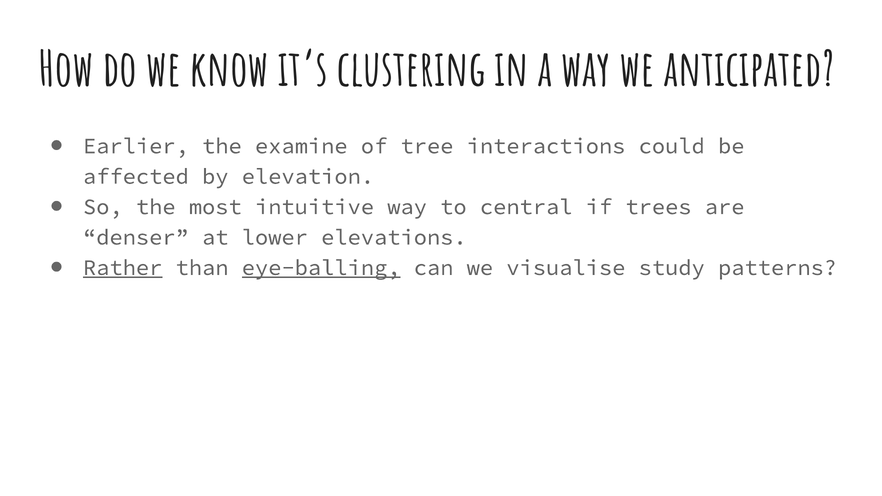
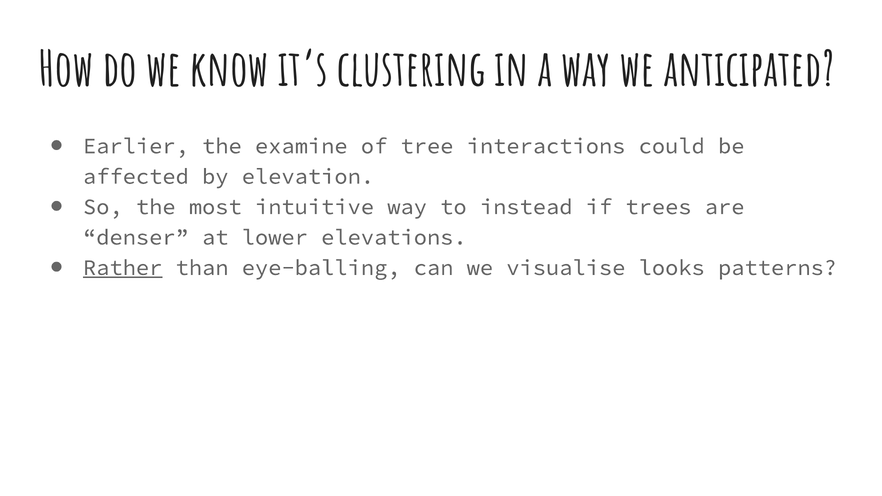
central: central -> instead
eye-balling underline: present -> none
study: study -> looks
